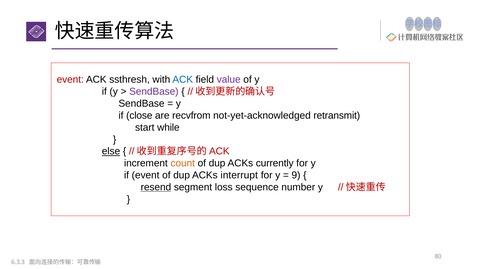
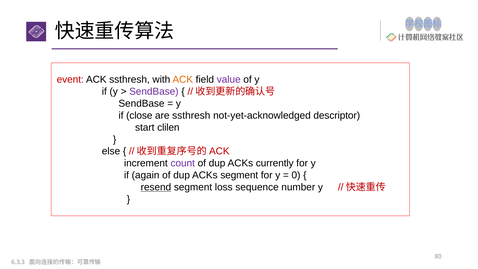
ACK at (183, 80) colour: blue -> orange
are recvfrom: recvfrom -> ssthresh
retransmit: retransmit -> descriptor
while: while -> clilen
else underline: present -> none
count colour: orange -> purple
if event: event -> again
ACKs interrupt: interrupt -> segment
9: 9 -> 0
